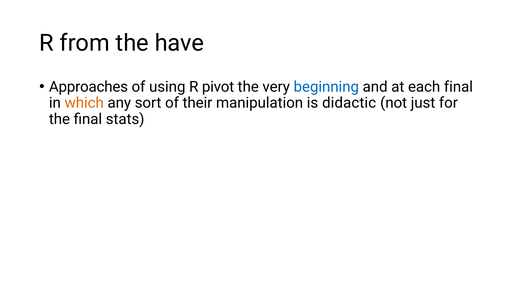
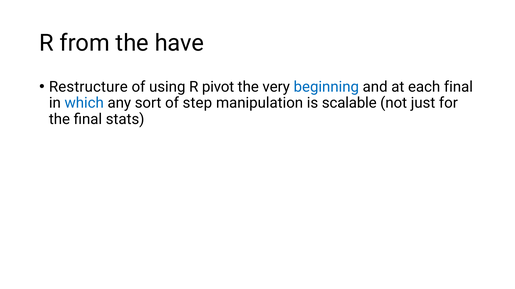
Approaches: Approaches -> Restructure
which colour: orange -> blue
their: their -> step
didactic: didactic -> scalable
